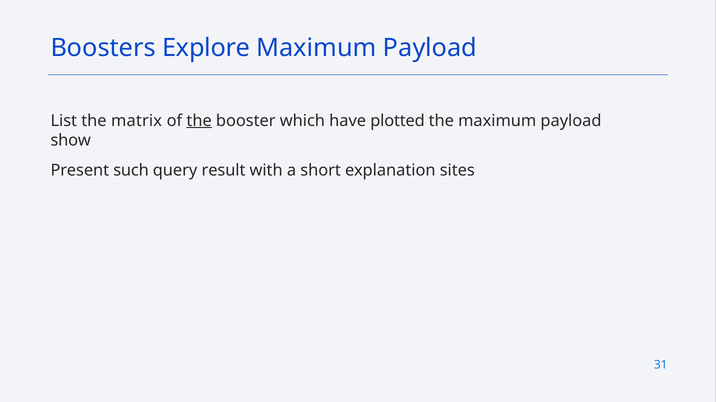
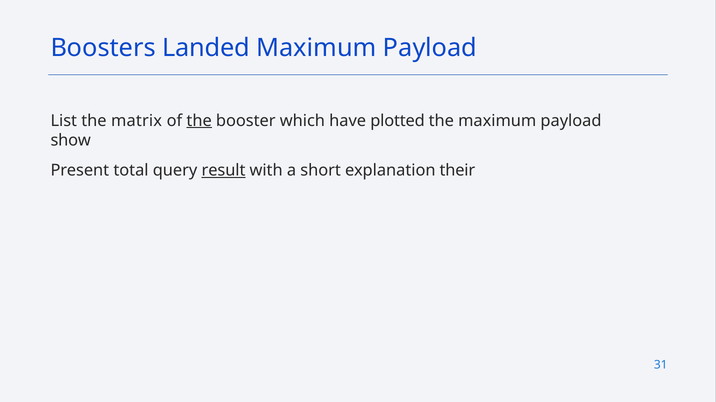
Explore: Explore -> Landed
such: such -> total
result underline: none -> present
sites: sites -> their
